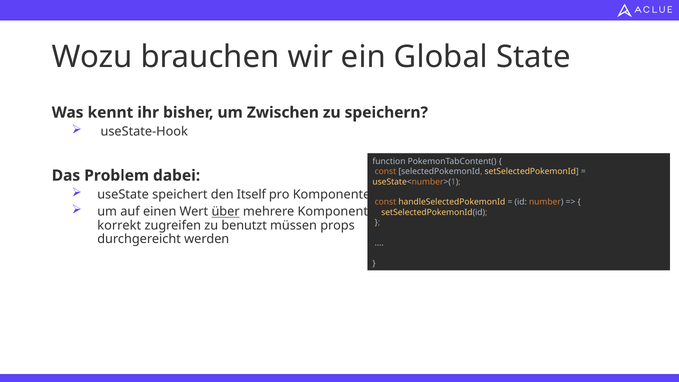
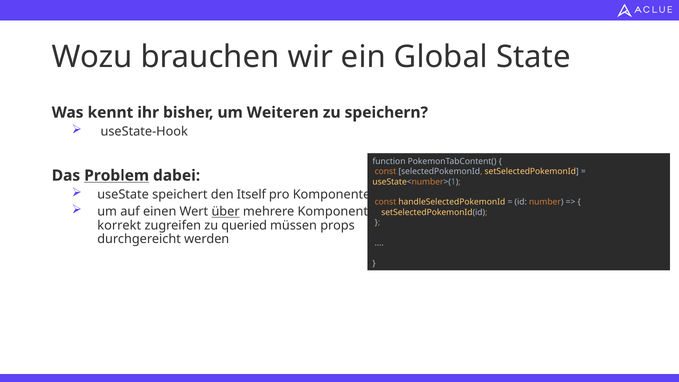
Zwischen: Zwischen -> Weiteren
Problem underline: none -> present
benutzt: benutzt -> queried
